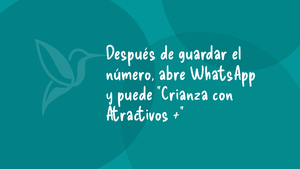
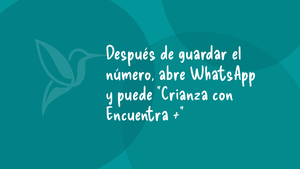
Atractivos: Atractivos -> Encuentra
